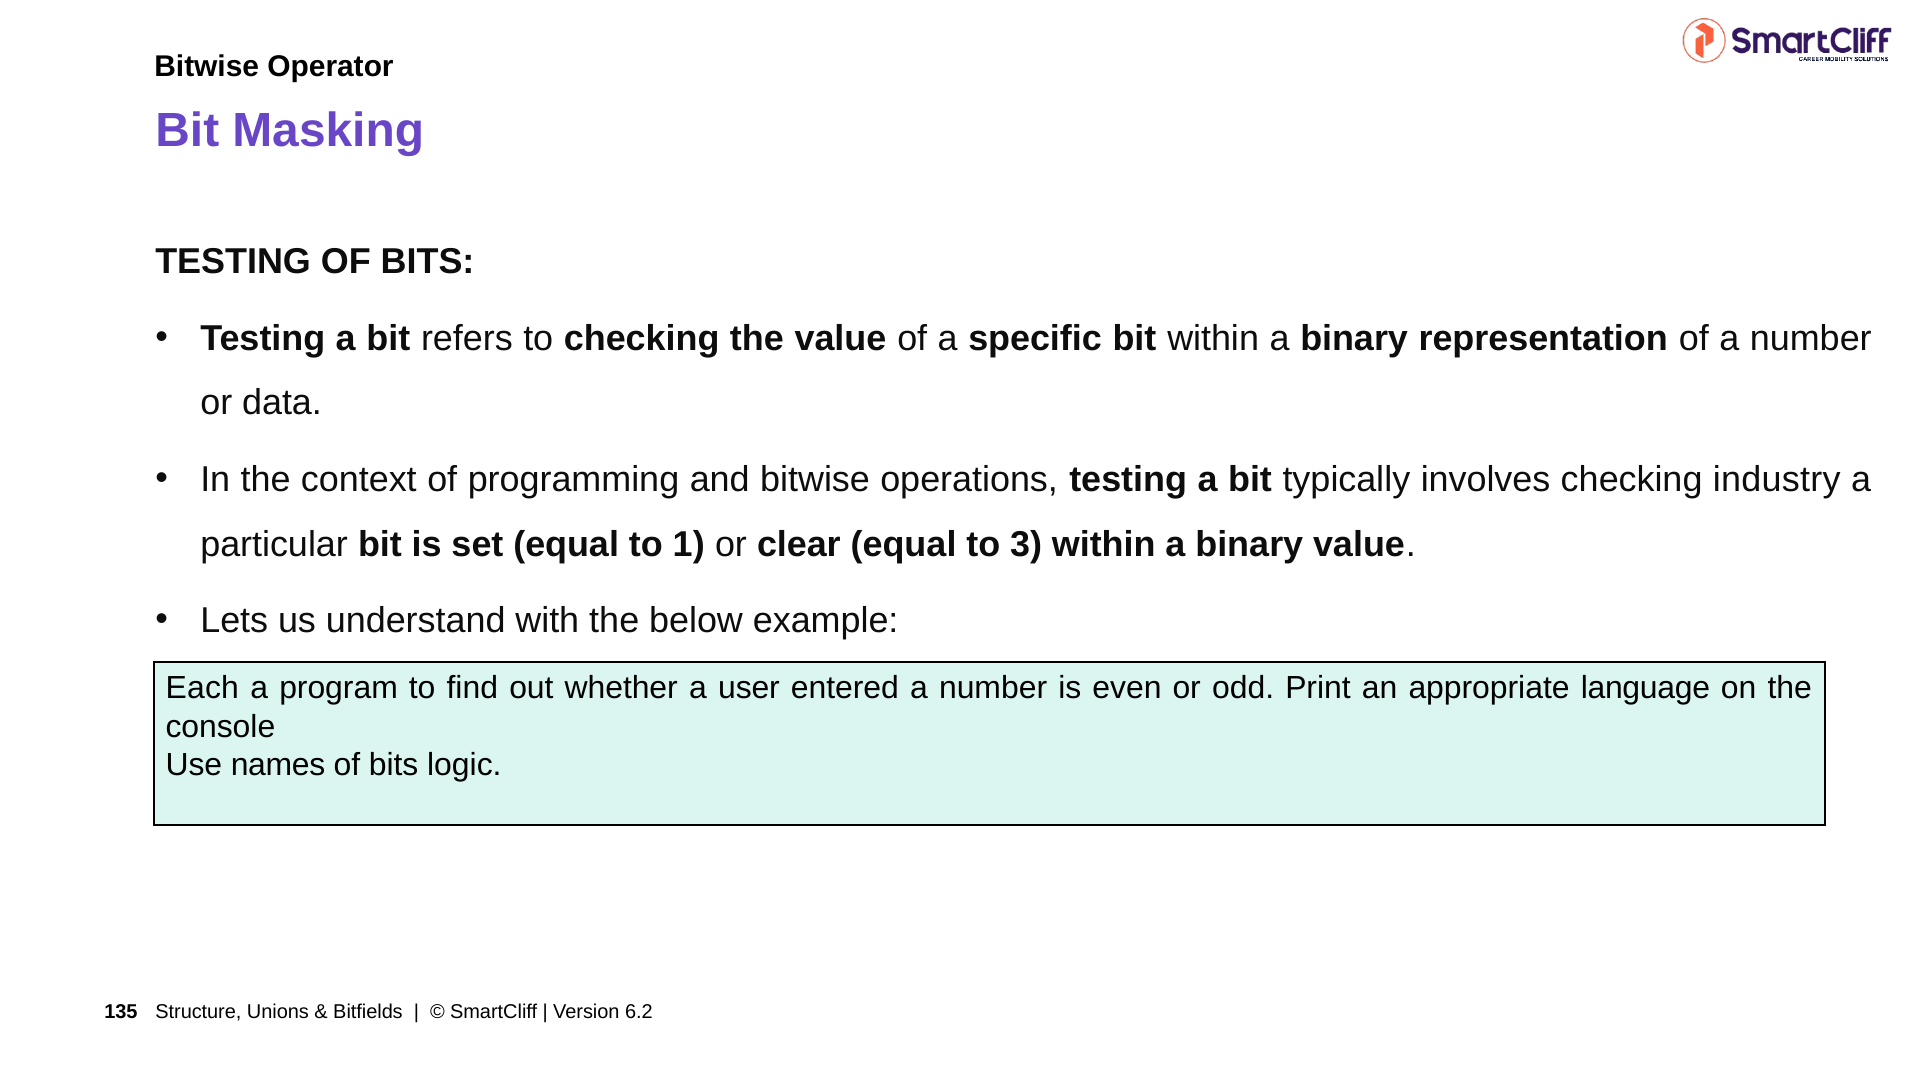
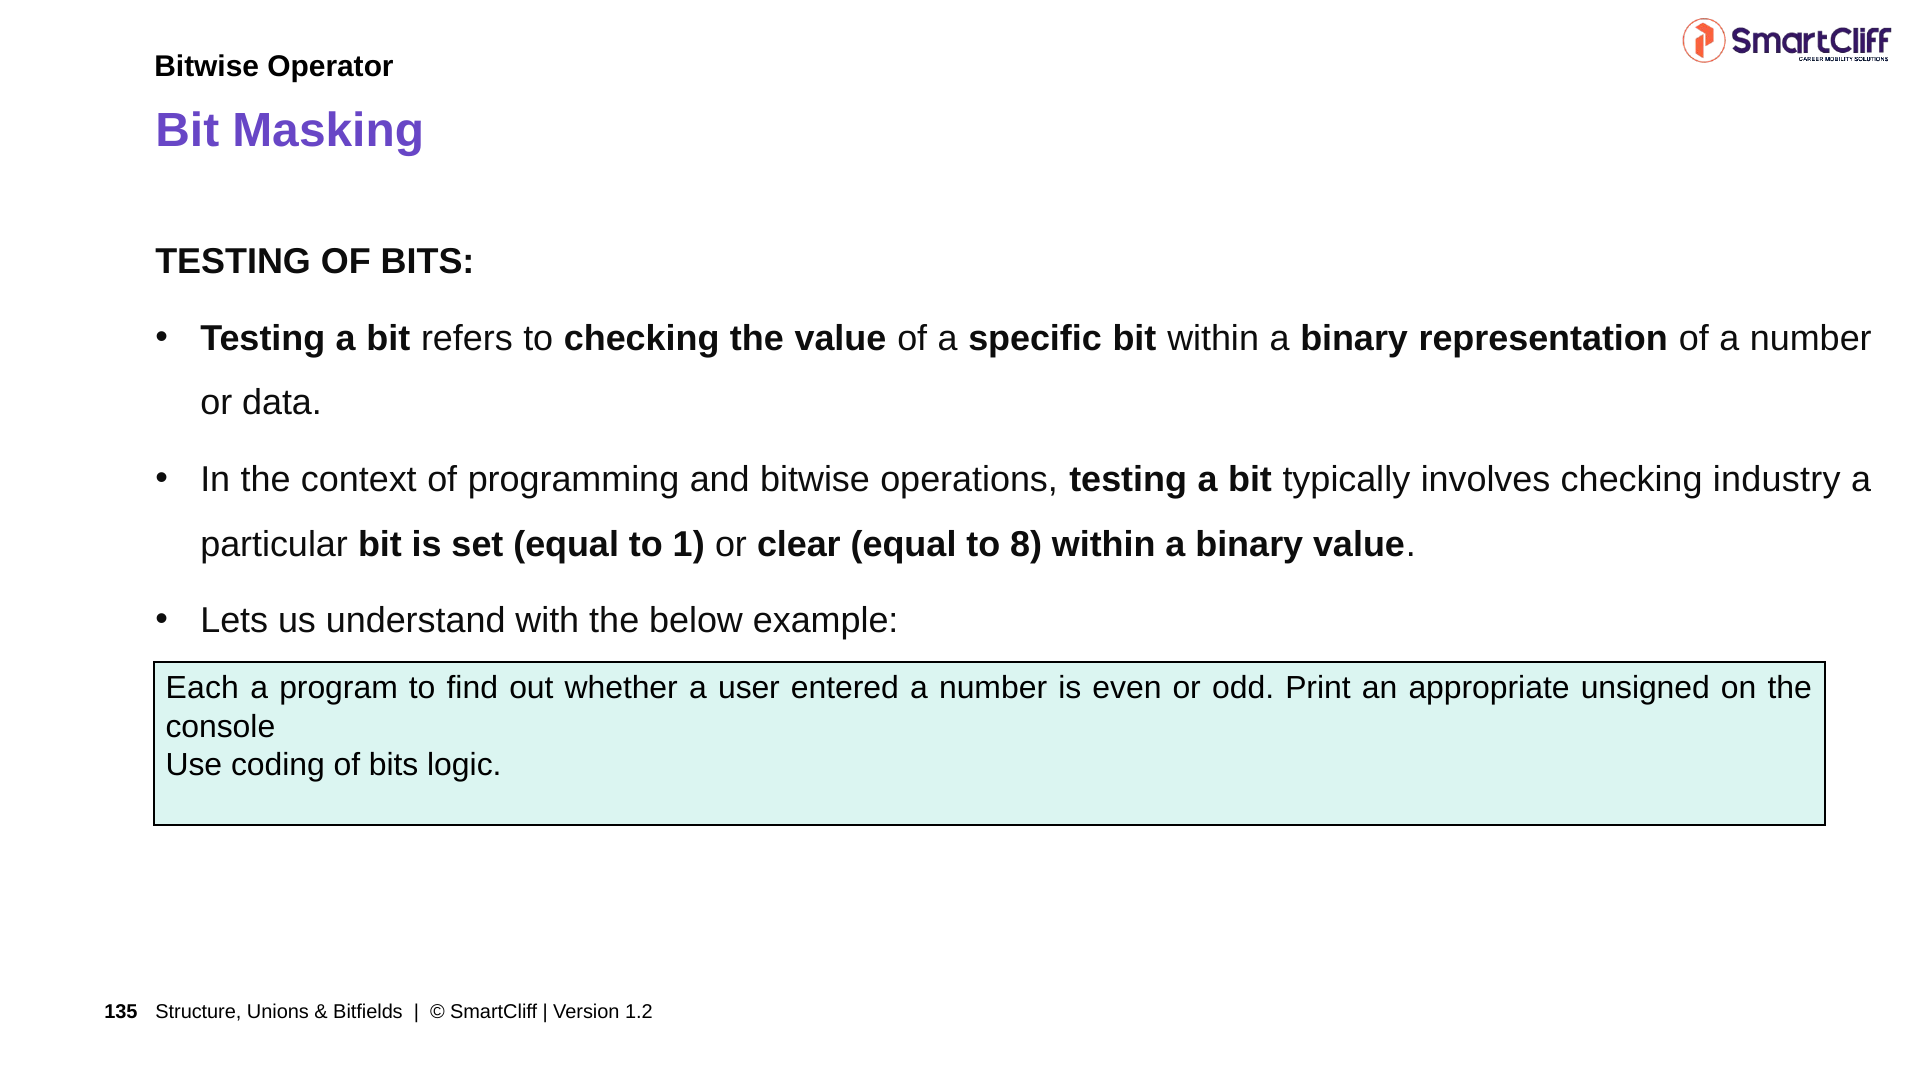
3: 3 -> 8
language: language -> unsigned
names: names -> coding
6.2: 6.2 -> 1.2
